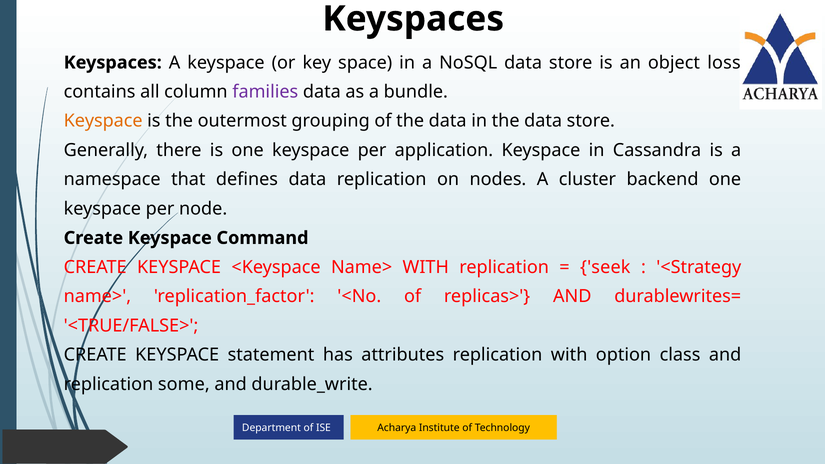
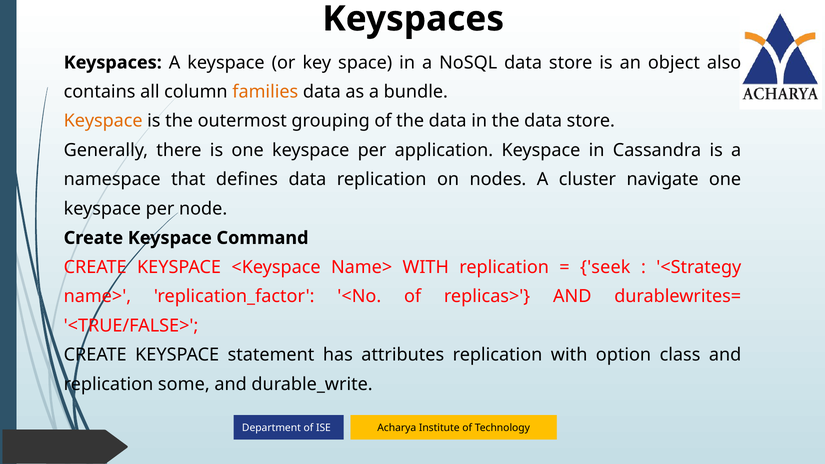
loss: loss -> also
families colour: purple -> orange
backend: backend -> navigate
